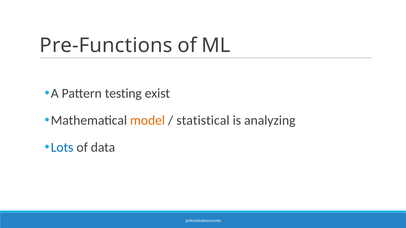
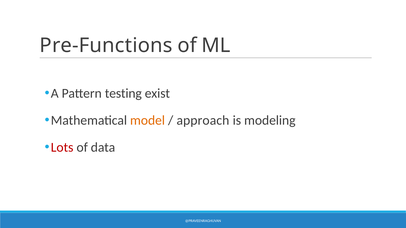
statistical: statistical -> approach
analyzing: analyzing -> modeling
Lots colour: blue -> red
